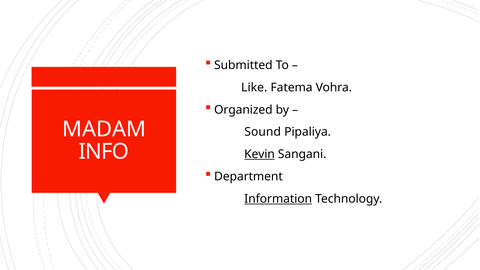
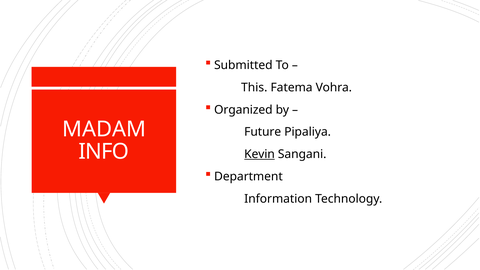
Like: Like -> This
Sound: Sound -> Future
Information underline: present -> none
